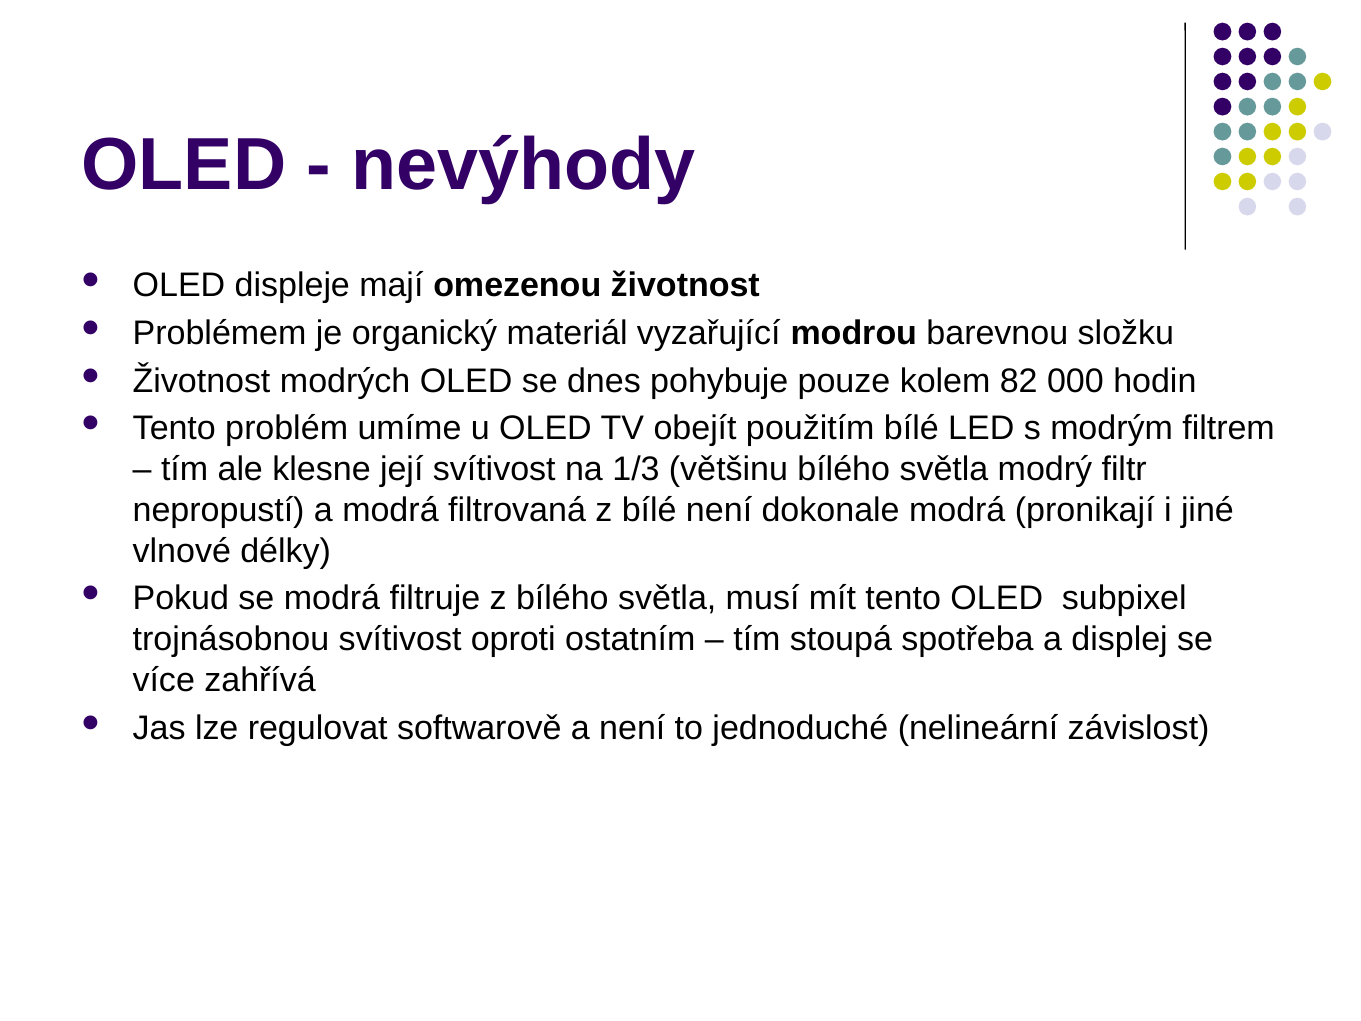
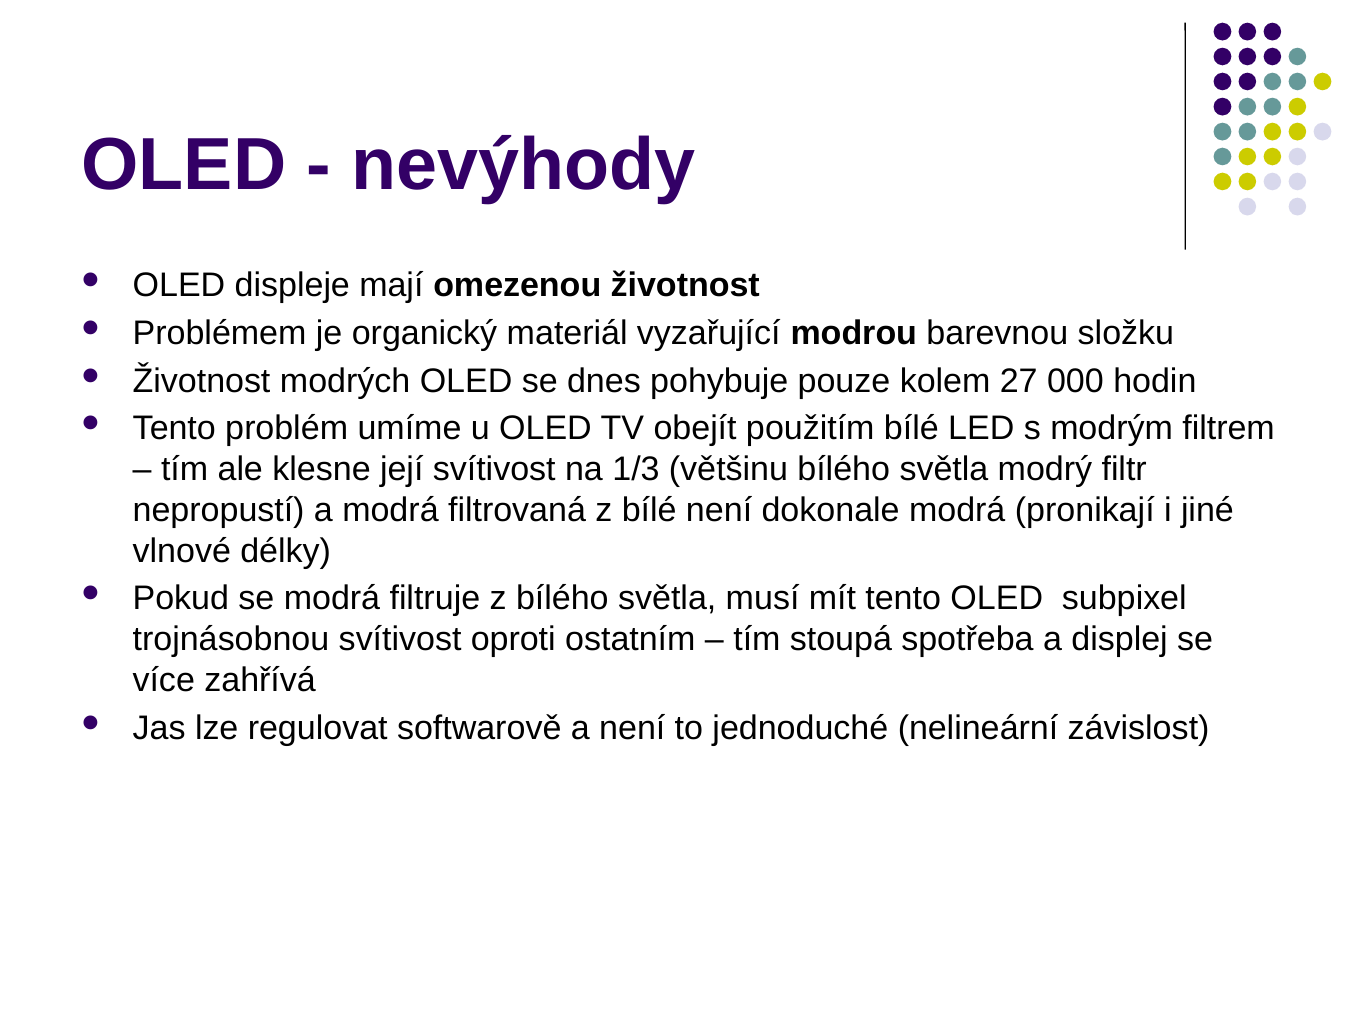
82: 82 -> 27
